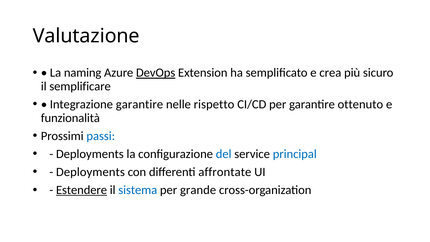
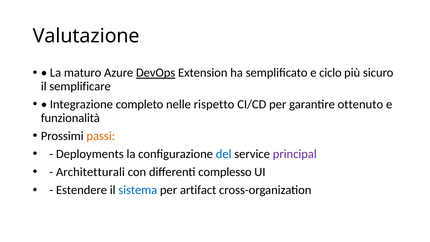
naming: naming -> maturo
crea: crea -> ciclo
Integrazione garantire: garantire -> completo
passi colour: blue -> orange
principal colour: blue -> purple
Deployments at (90, 172): Deployments -> Architetturali
affrontate: affrontate -> complesso
Estendere underline: present -> none
grande: grande -> artifact
